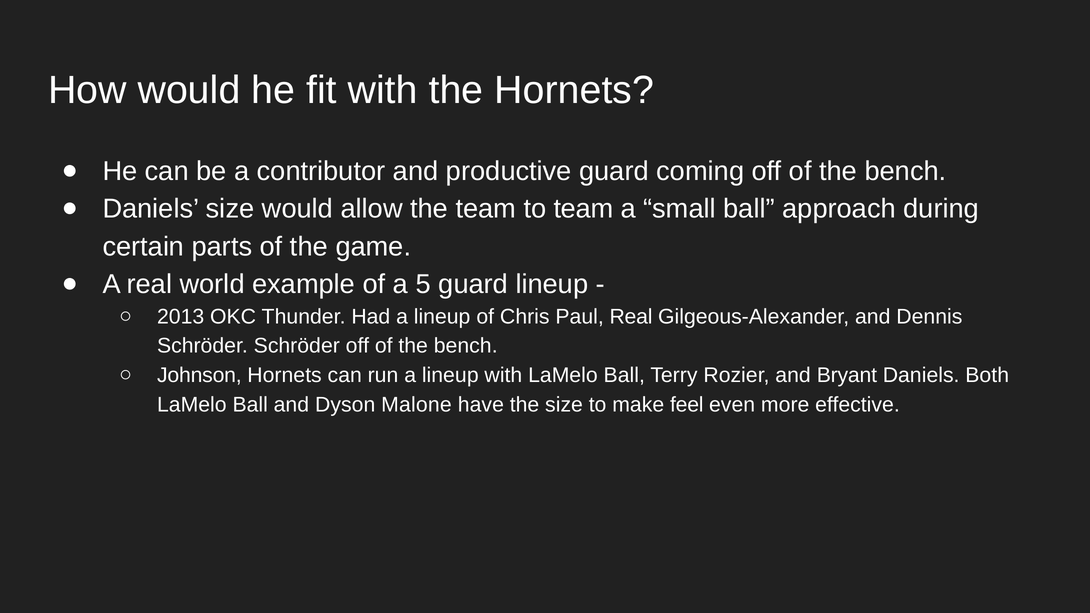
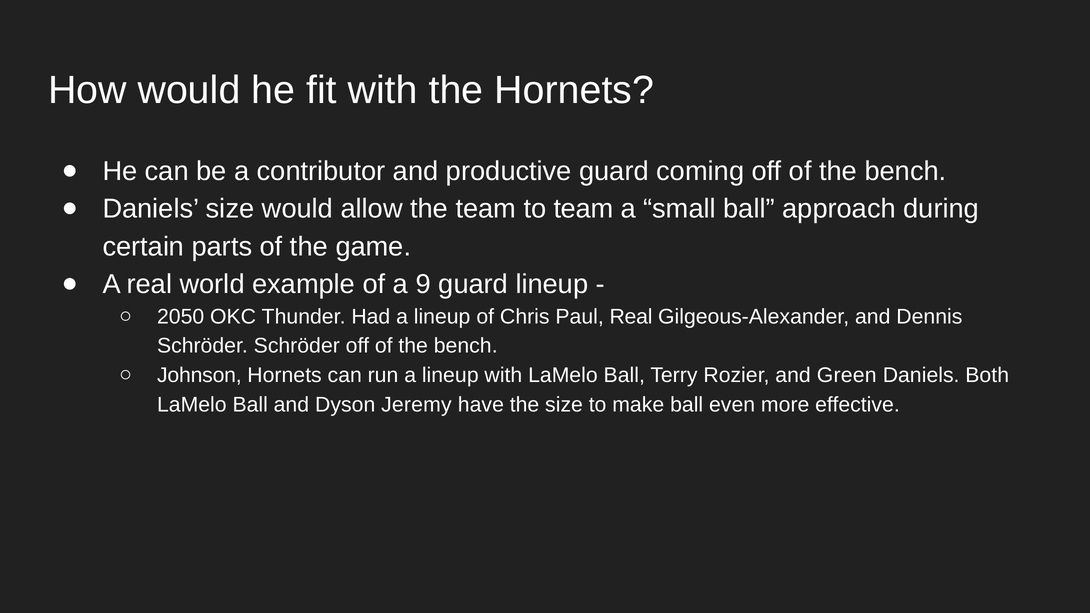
5: 5 -> 9
2013: 2013 -> 2050
Bryant: Bryant -> Green
Malone: Malone -> Jeremy
make feel: feel -> ball
